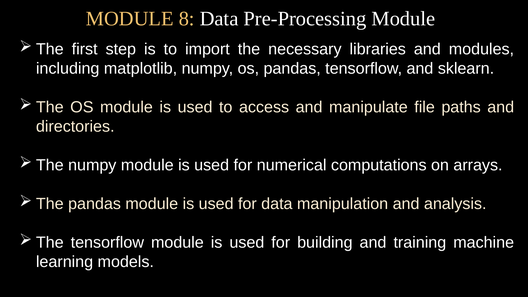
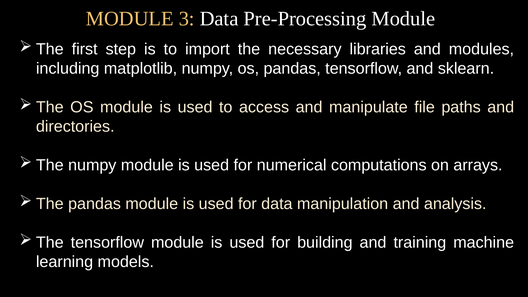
8: 8 -> 3
